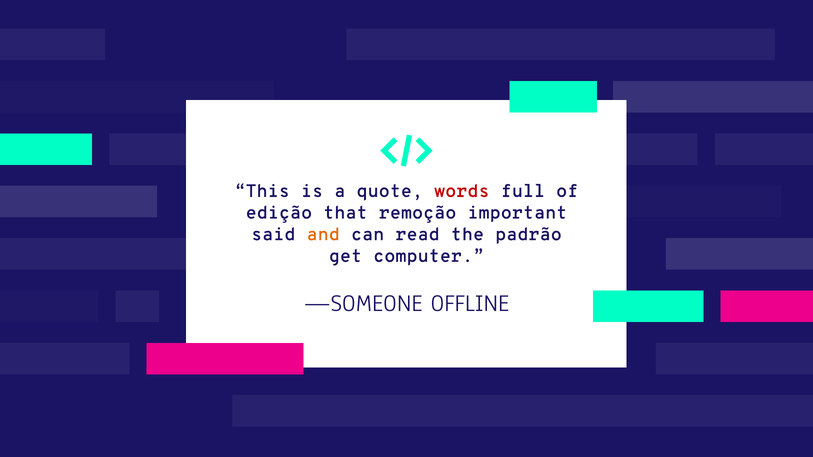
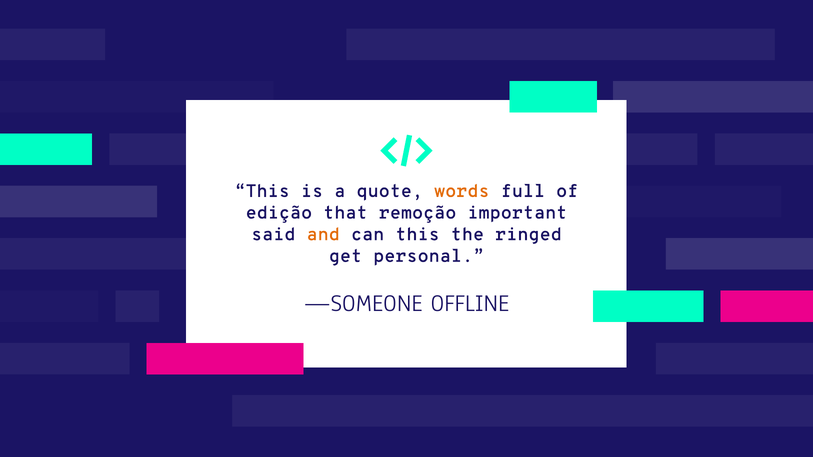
words colour: red -> orange
can read: read -> this
padrão: padrão -> ringed
computer: computer -> personal
